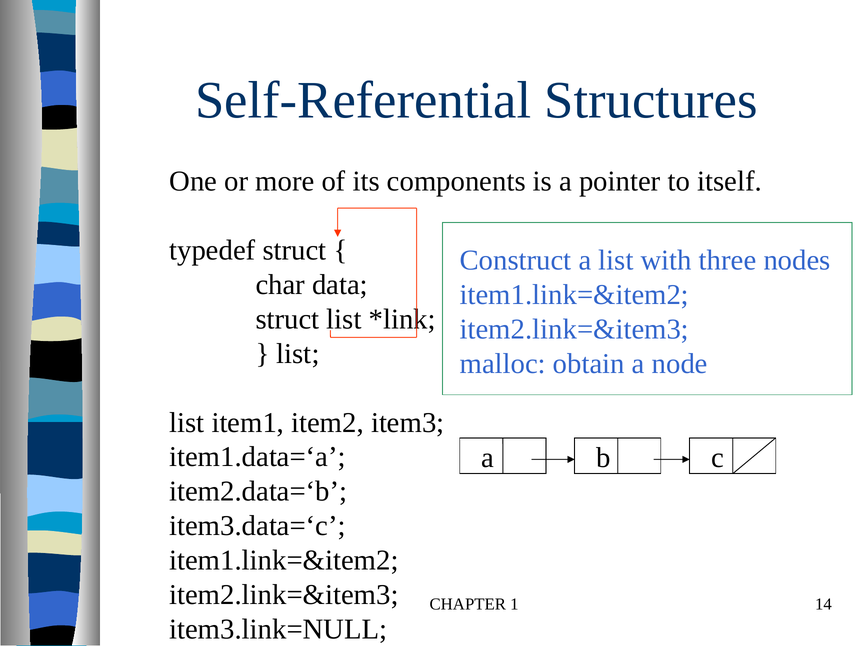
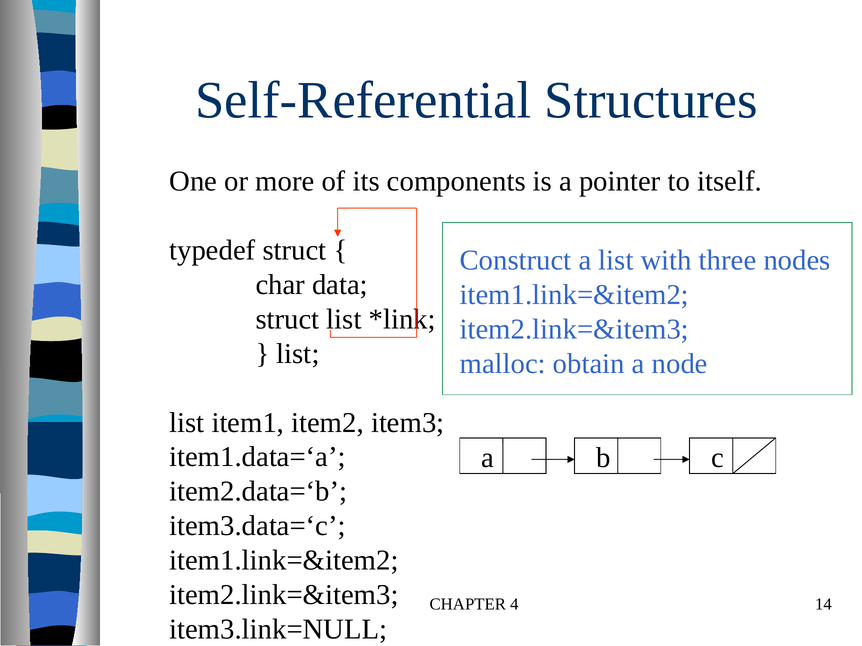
1: 1 -> 4
